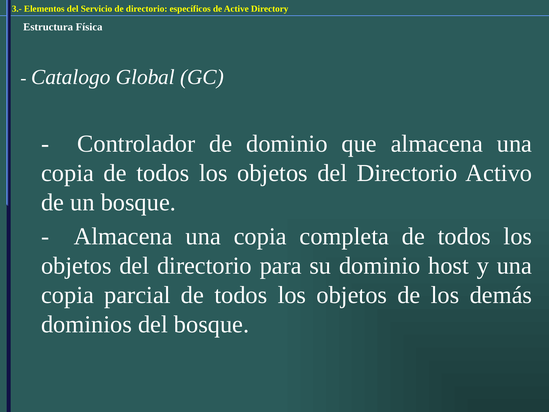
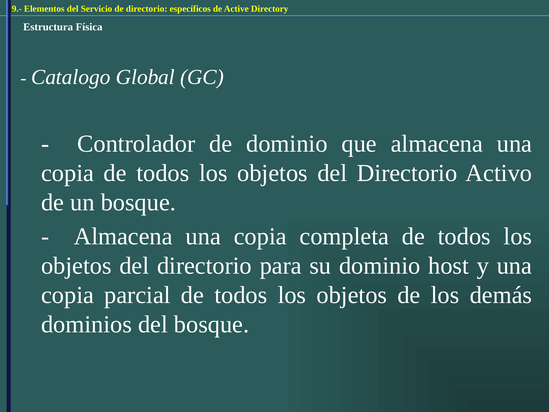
3.-: 3.- -> 9.-
